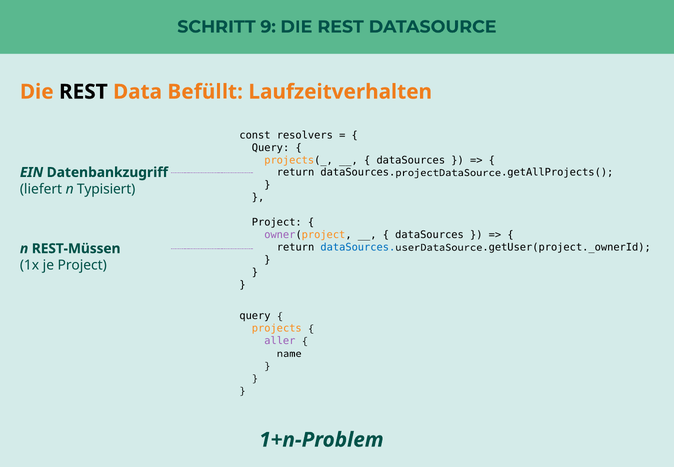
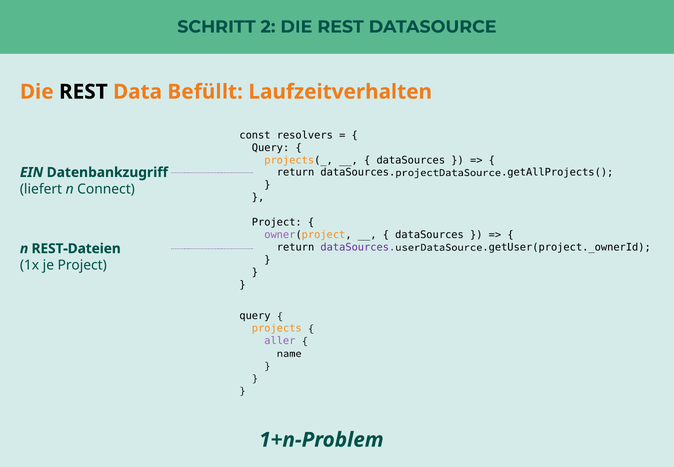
9: 9 -> 2
Typisiert: Typisiert -> Connect
dataSources at (358, 247) colour: blue -> purple
REST-Müssen: REST-Müssen -> REST-Dateien
